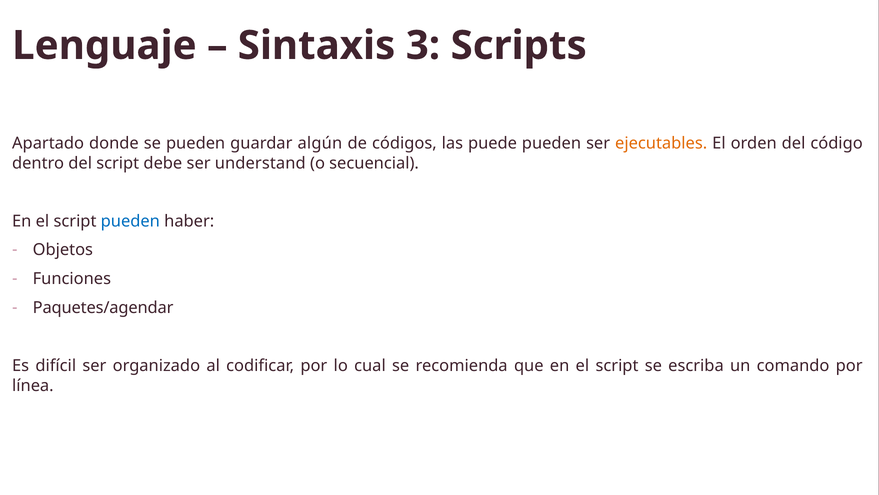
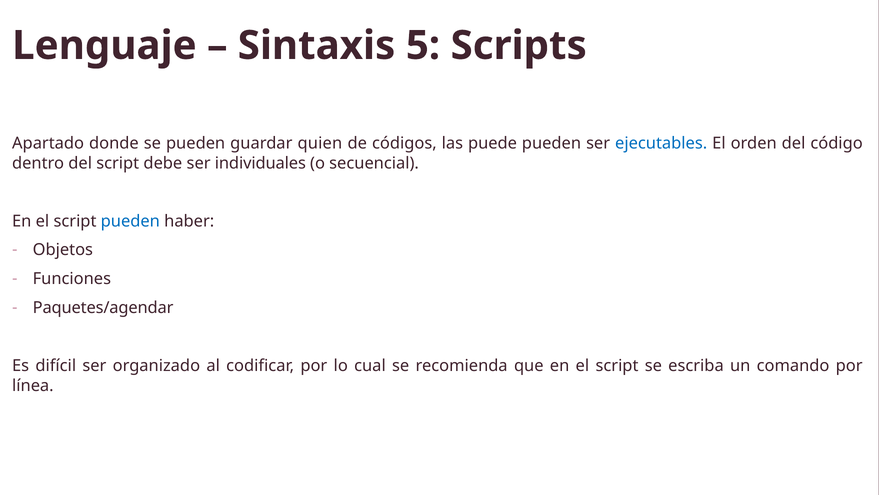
3: 3 -> 5
algún: algún -> quien
ejecutables colour: orange -> blue
understand: understand -> individuales
